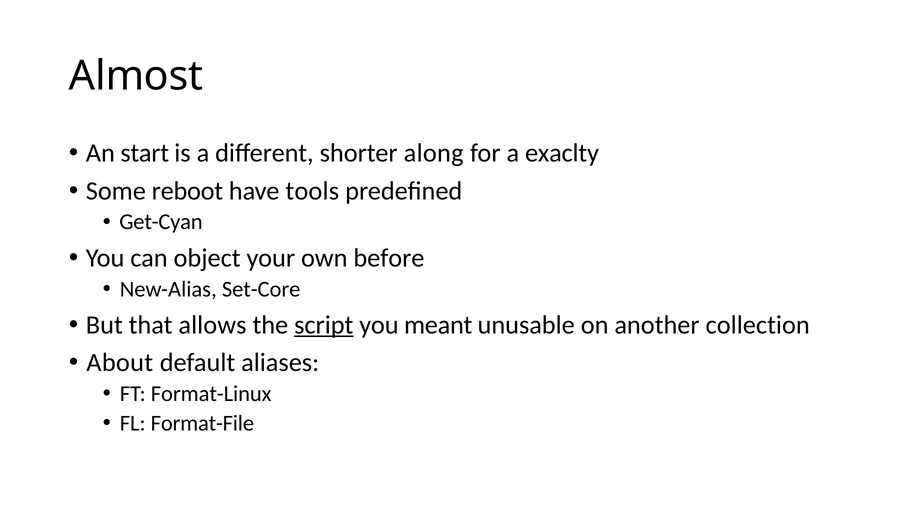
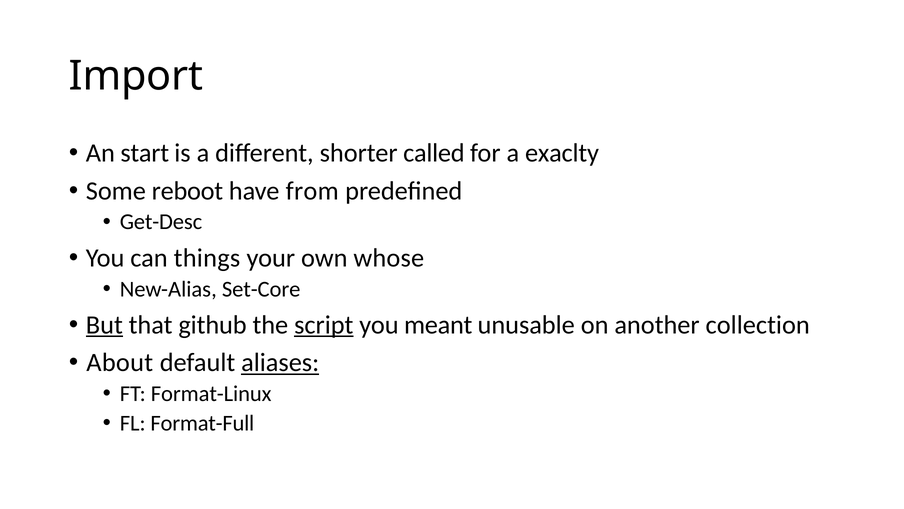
Almost: Almost -> Import
along: along -> called
tools: tools -> from
Get-Cyan: Get-Cyan -> Get-Desc
object: object -> things
before: before -> whose
But underline: none -> present
allows: allows -> github
aliases underline: none -> present
Format-File: Format-File -> Format-Full
